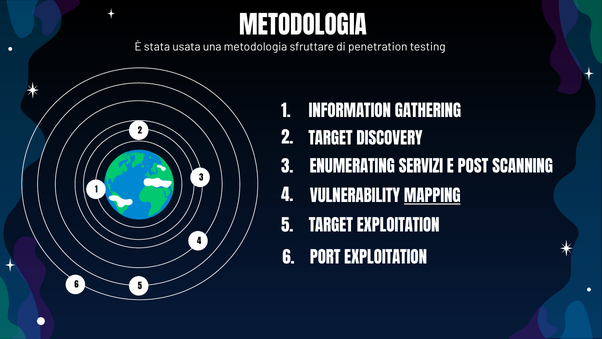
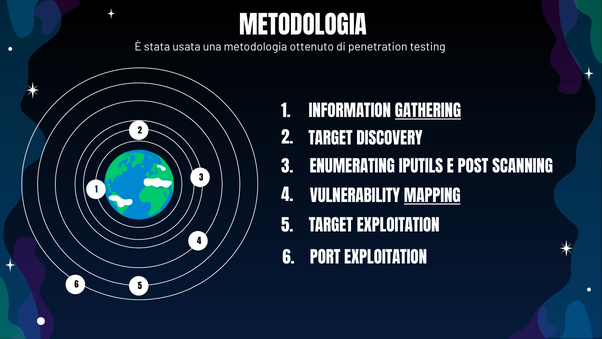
sfruttare: sfruttare -> ottenuto
GATHERING underline: none -> present
SERVIZI: SERVIZI -> IPUTILS
